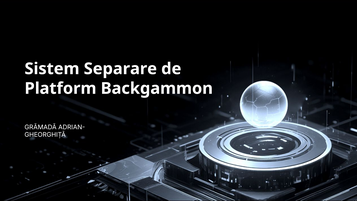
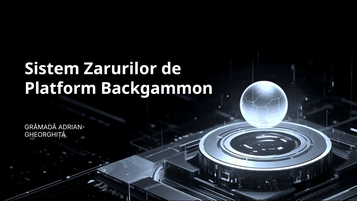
Separare: Separare -> Zarurilor
